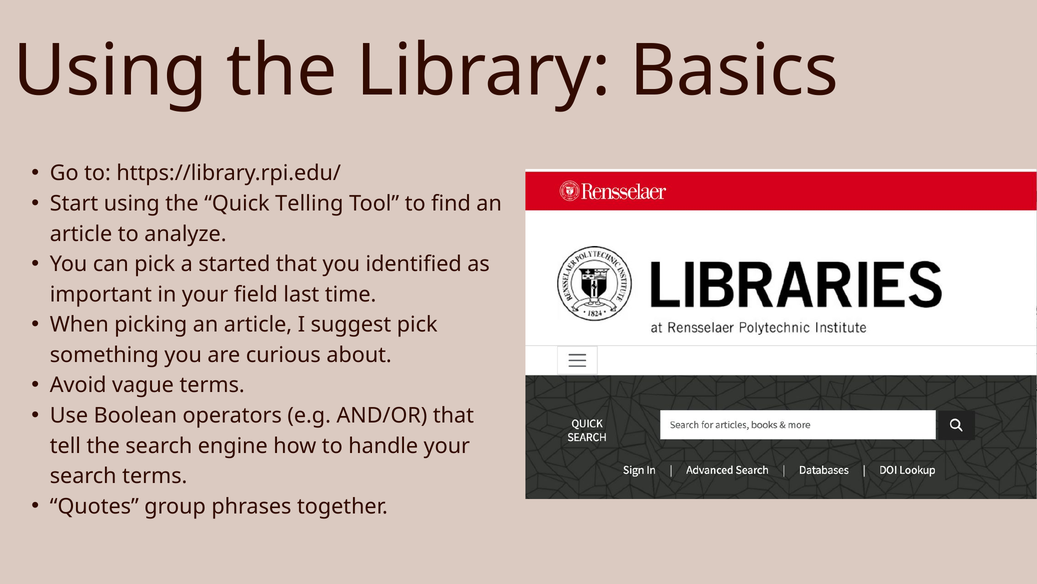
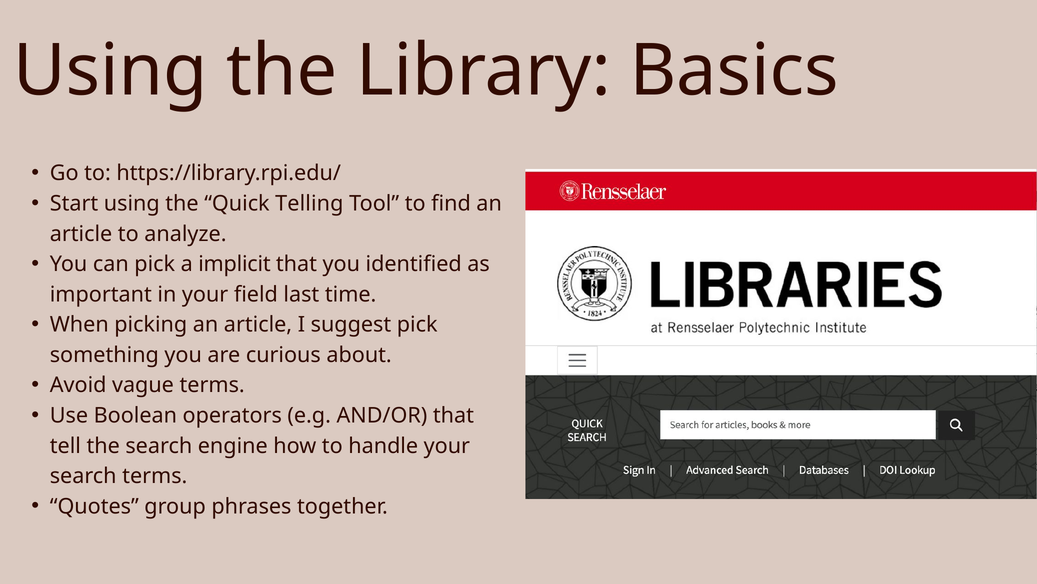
started: started -> implicit
